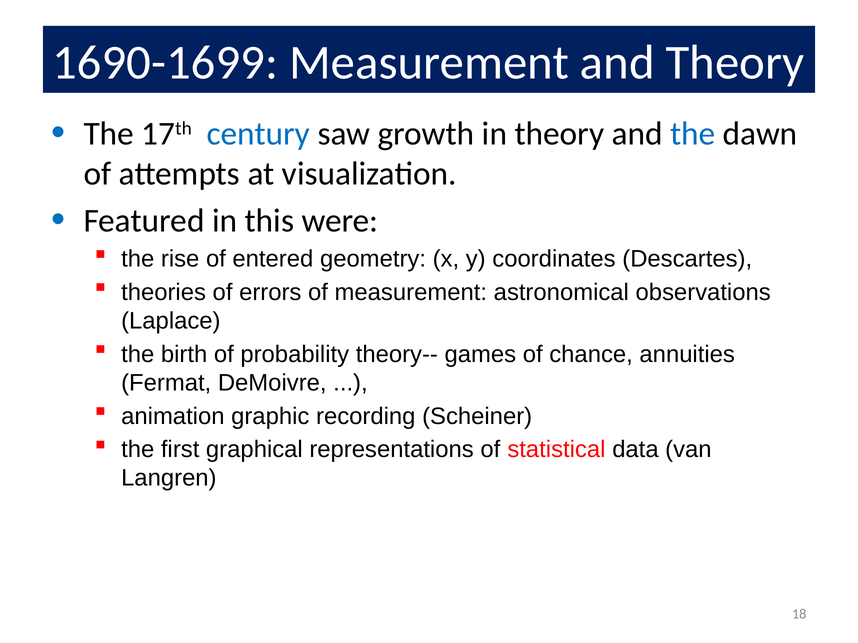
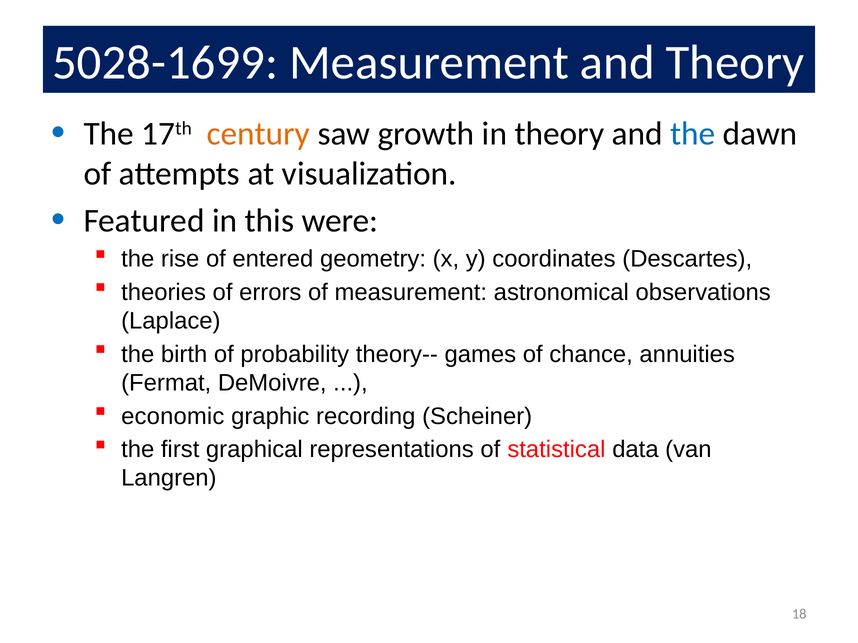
1690-1699: 1690-1699 -> 5028-1699
century colour: blue -> orange
animation: animation -> economic
